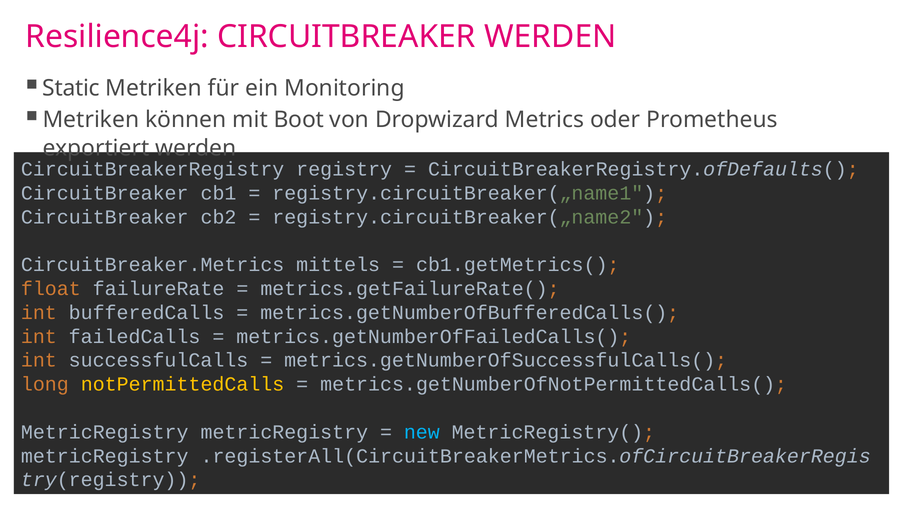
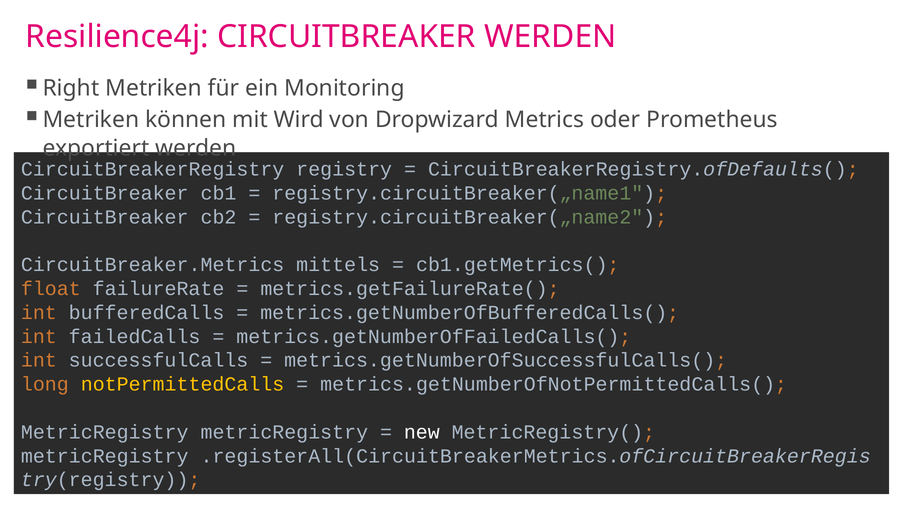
Static: Static -> Right
Boot: Boot -> Wird
new colour: light blue -> white
